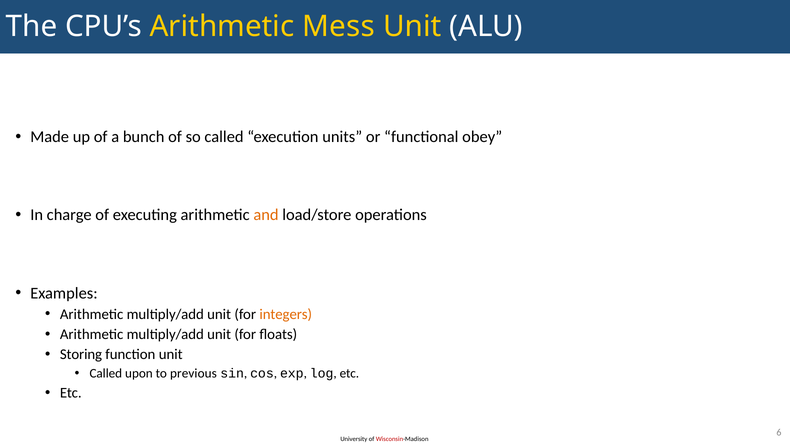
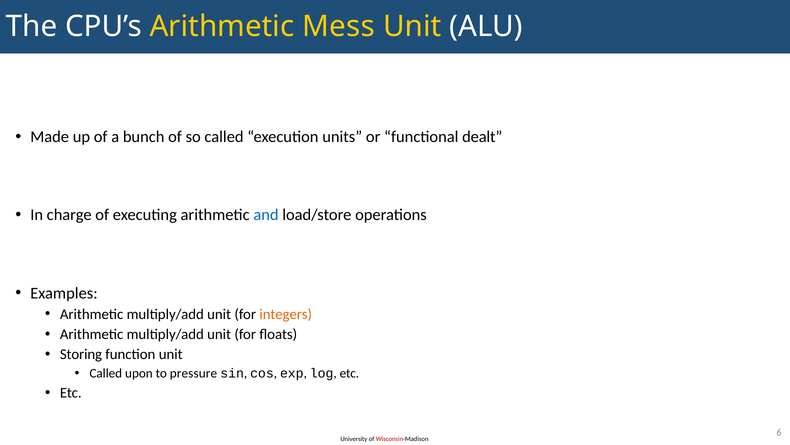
obey: obey -> dealt
and colour: orange -> blue
previous: previous -> pressure
